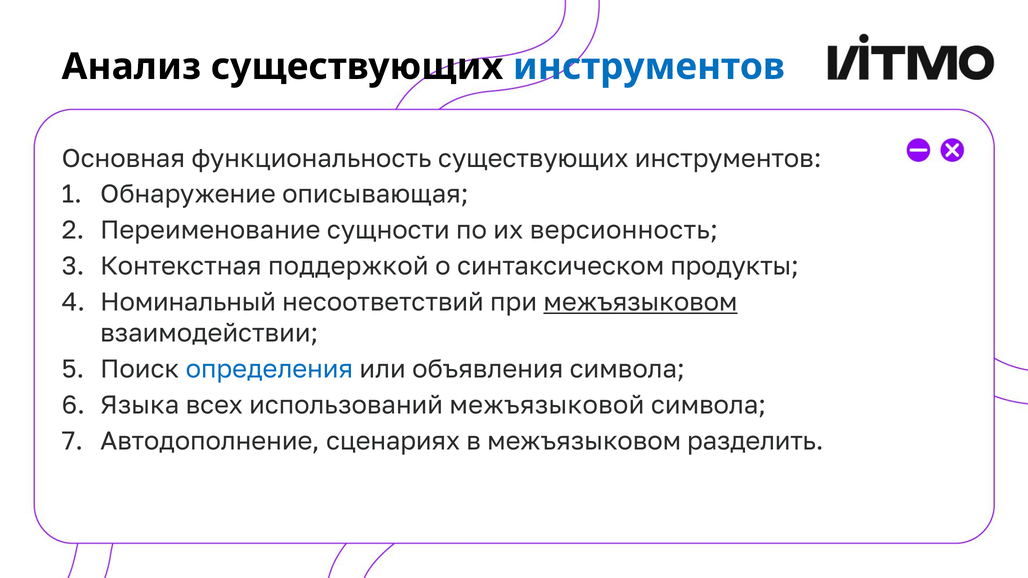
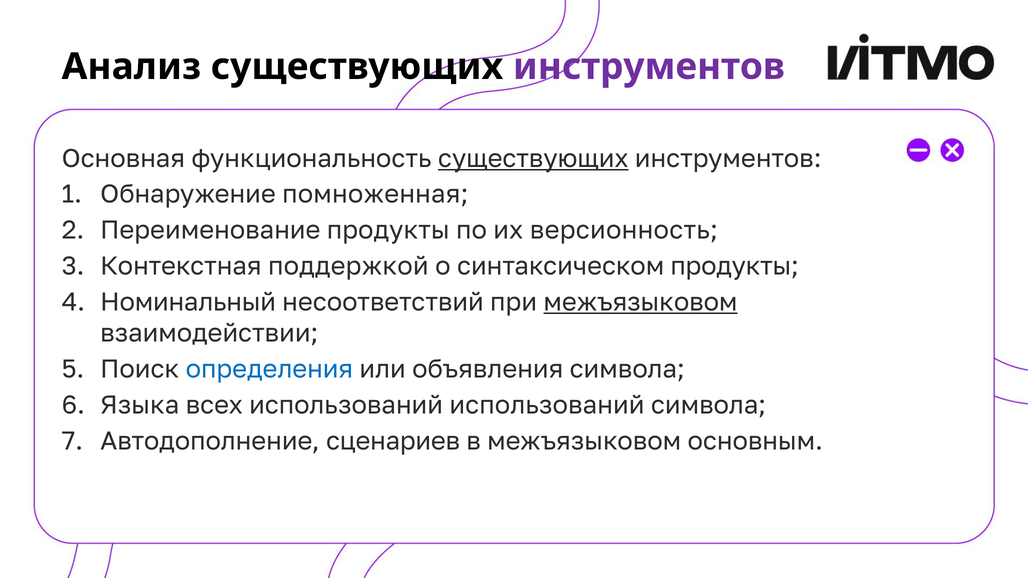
инструментов at (649, 67) colour: blue -> purple
существующих at (533, 159) underline: none -> present
описывающая: описывающая -> помноженная
Переименование сущности: сущности -> продукты
использований межъязыковой: межъязыковой -> использований
сценариях: сценариях -> сценариев
разделить: разделить -> основным
